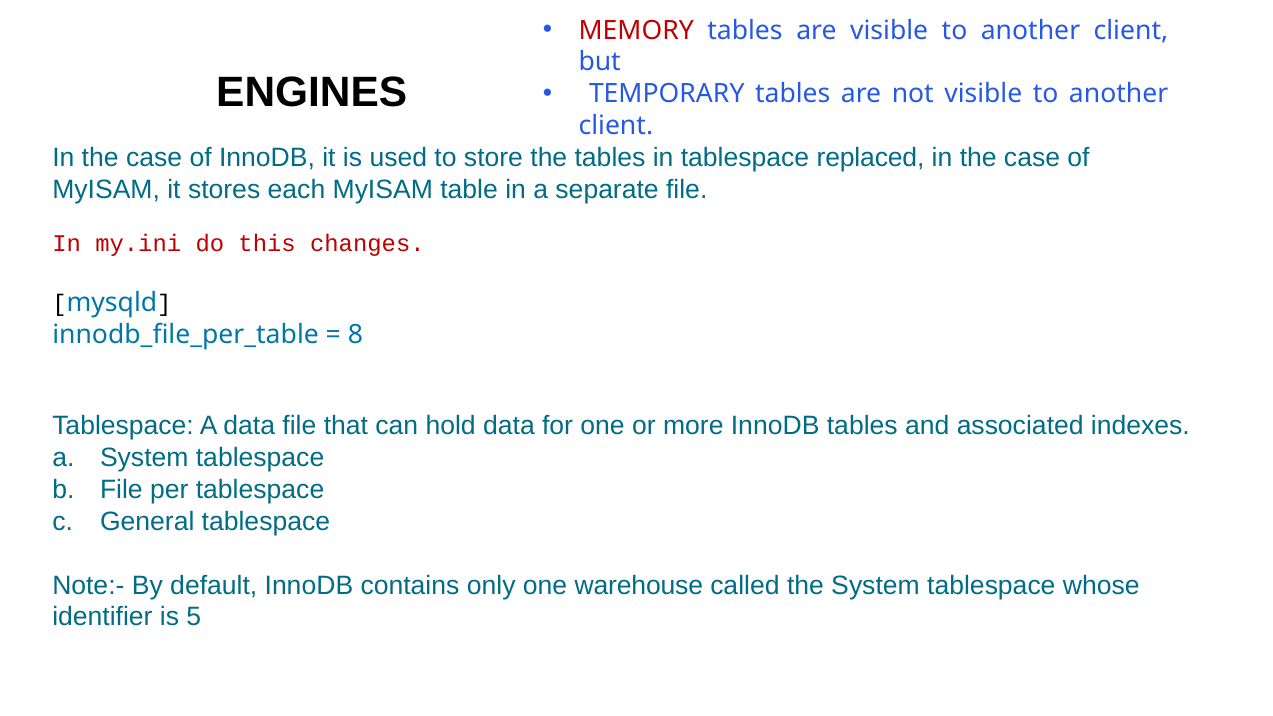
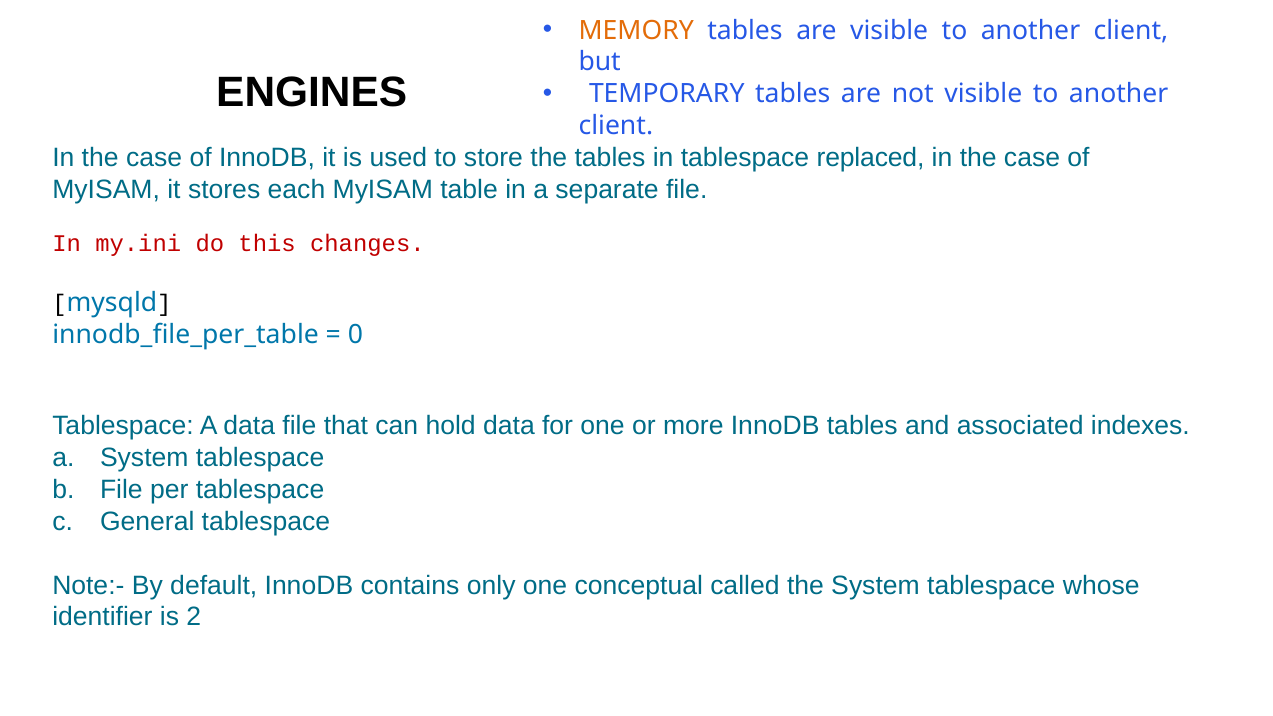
MEMORY colour: red -> orange
8: 8 -> 0
warehouse: warehouse -> conceptual
5: 5 -> 2
